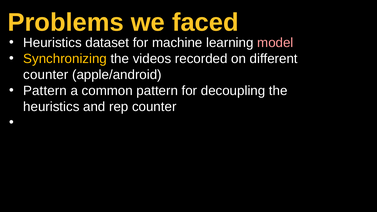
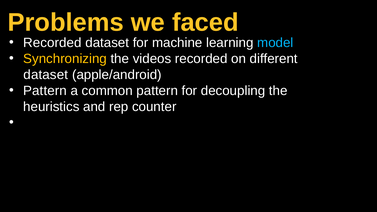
Heuristics at (52, 43): Heuristics -> Recorded
model colour: pink -> light blue
counter at (46, 75): counter -> dataset
